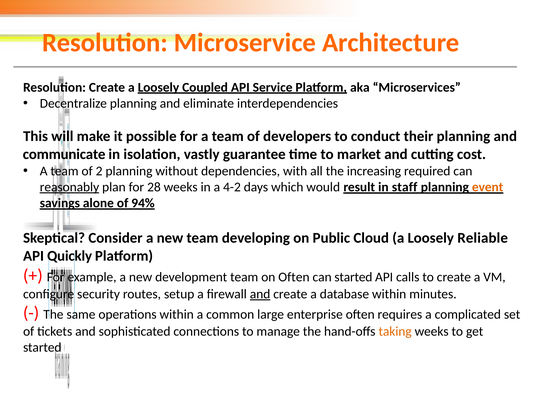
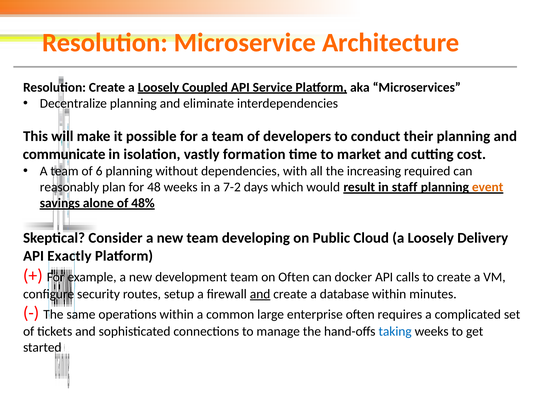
guarantee: guarantee -> formation
2: 2 -> 6
reasonably underline: present -> none
28: 28 -> 48
4-2: 4-2 -> 7-2
94%: 94% -> 48%
Reliable: Reliable -> Delivery
Quickly: Quickly -> Exactly
can started: started -> docker
taking colour: orange -> blue
